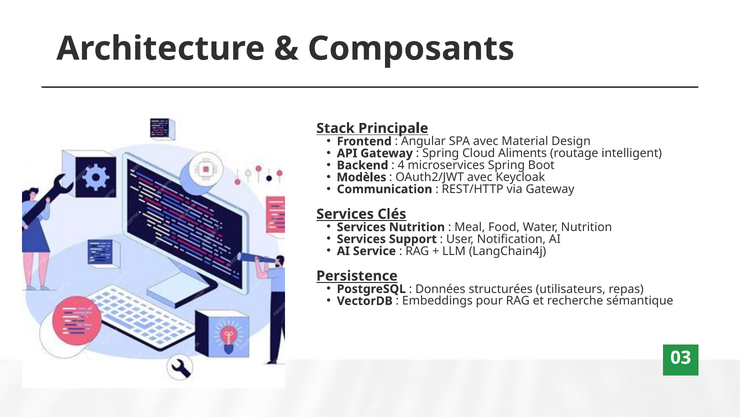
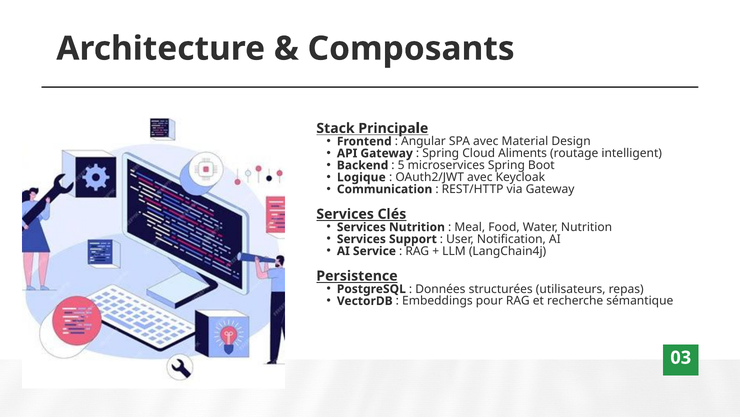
4: 4 -> 5
Modèles: Modèles -> Logique
